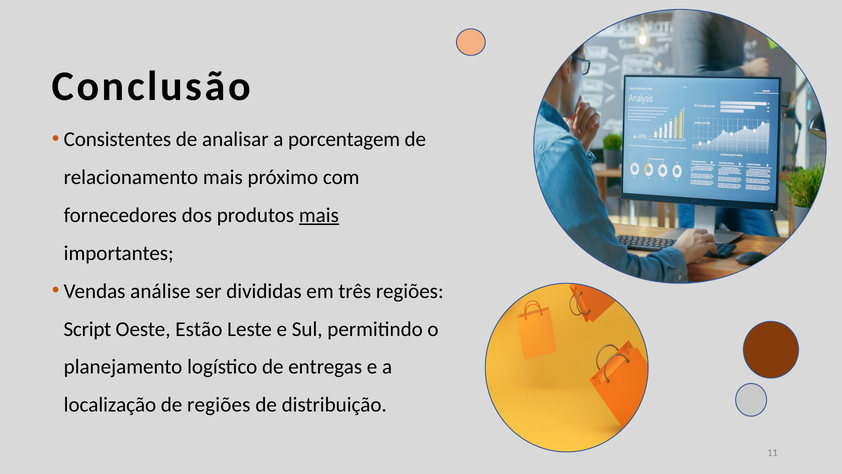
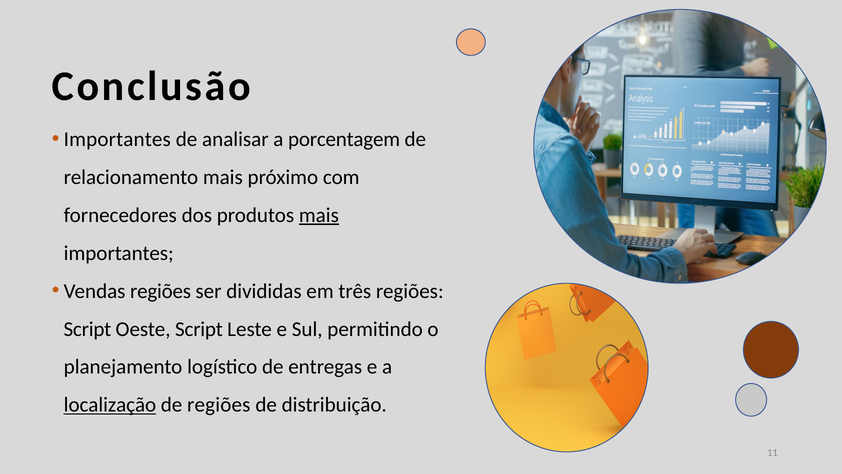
Consistentes at (117, 139): Consistentes -> Importantes
Vendas análise: análise -> regiões
Oeste Estão: Estão -> Script
localização underline: none -> present
